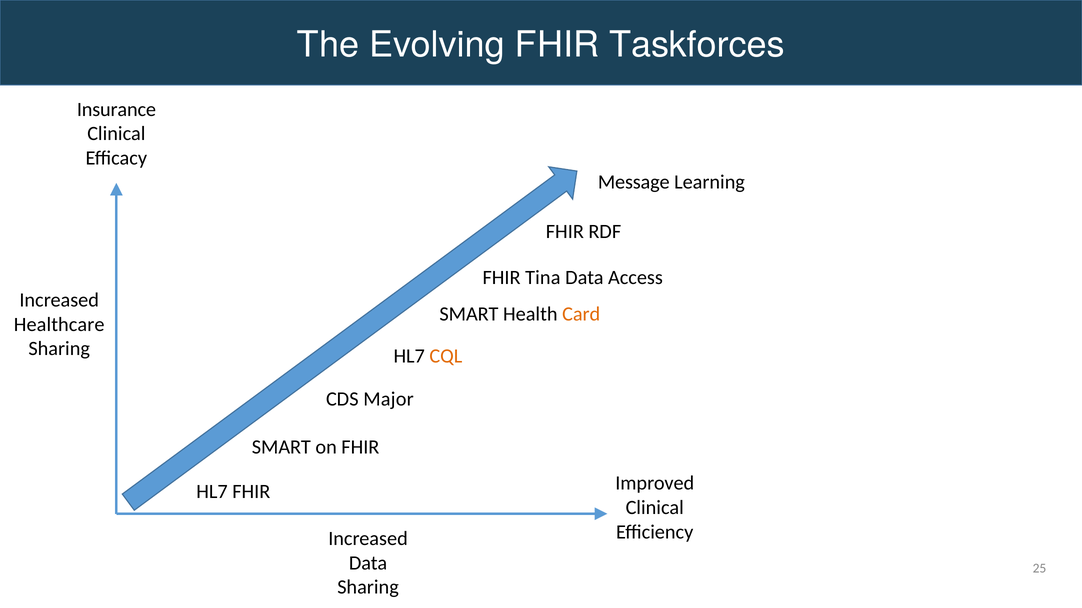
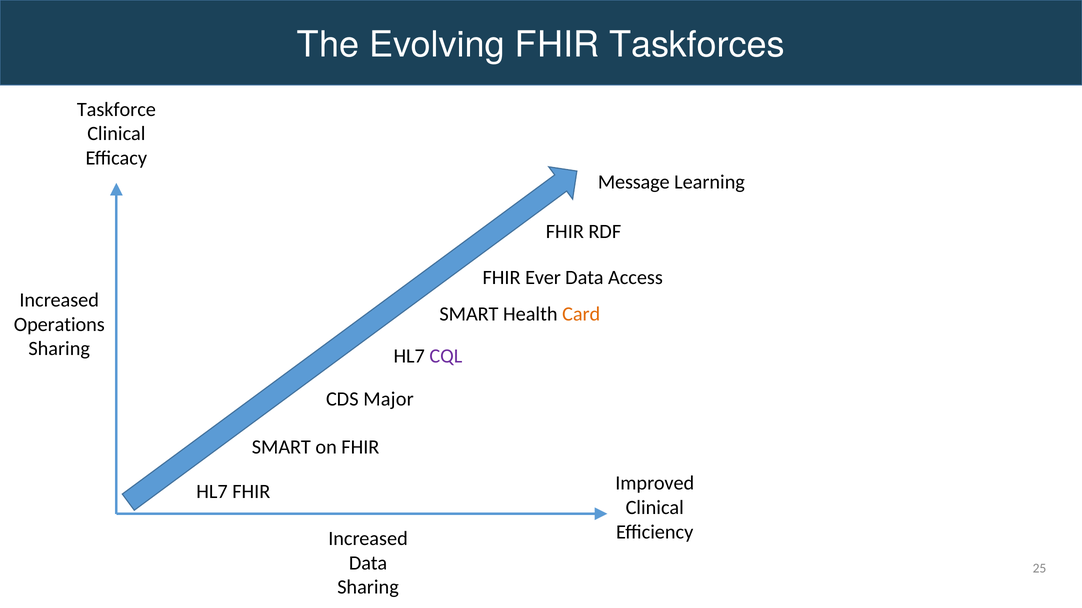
Insurance: Insurance -> Taskforce
Tina: Tina -> Ever
Healthcare: Healthcare -> Operations
CQL colour: orange -> purple
